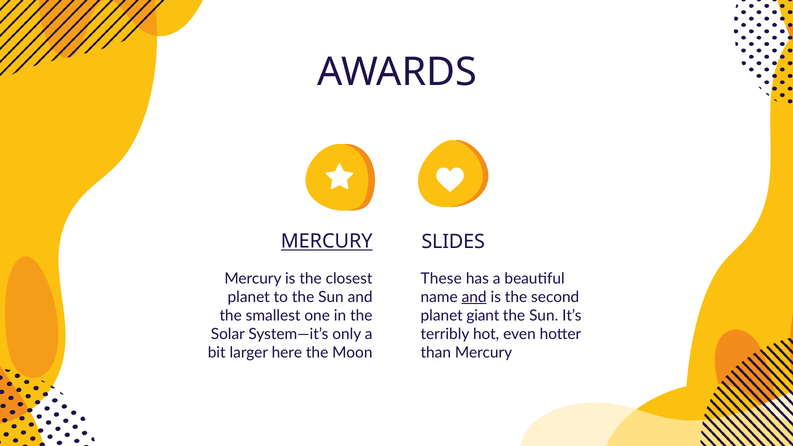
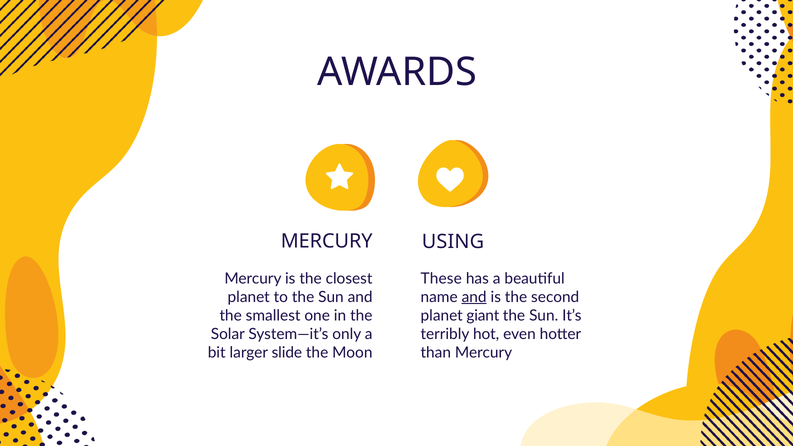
MERCURY at (327, 241) underline: present -> none
SLIDES: SLIDES -> USING
here: here -> slide
